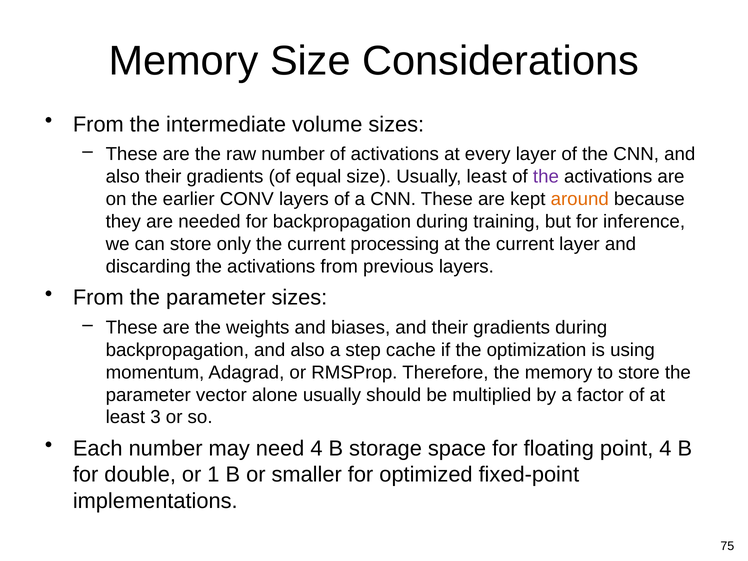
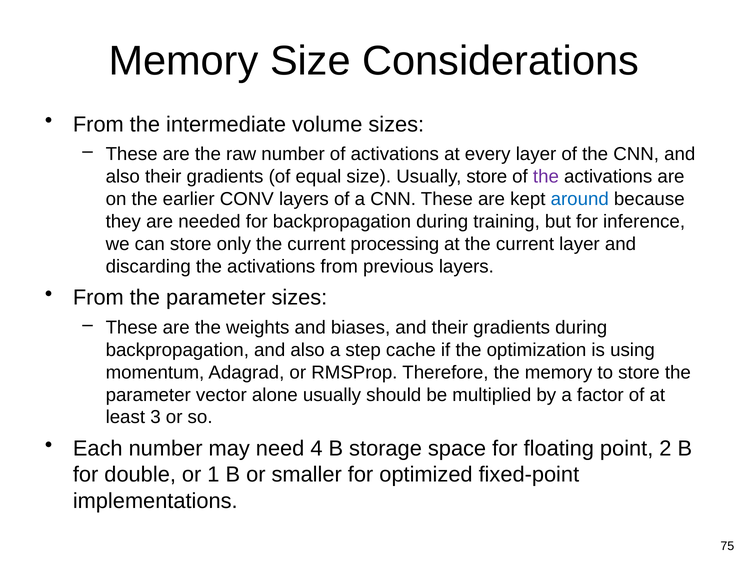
Usually least: least -> store
around colour: orange -> blue
point 4: 4 -> 2
